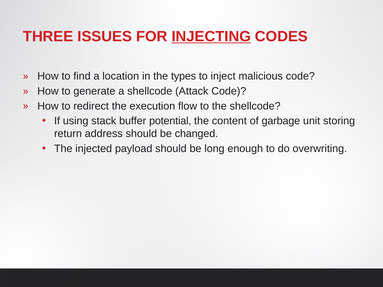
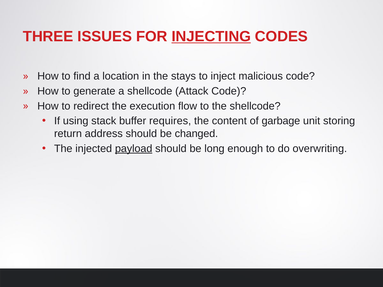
types: types -> stays
potential: potential -> requires
payload underline: none -> present
